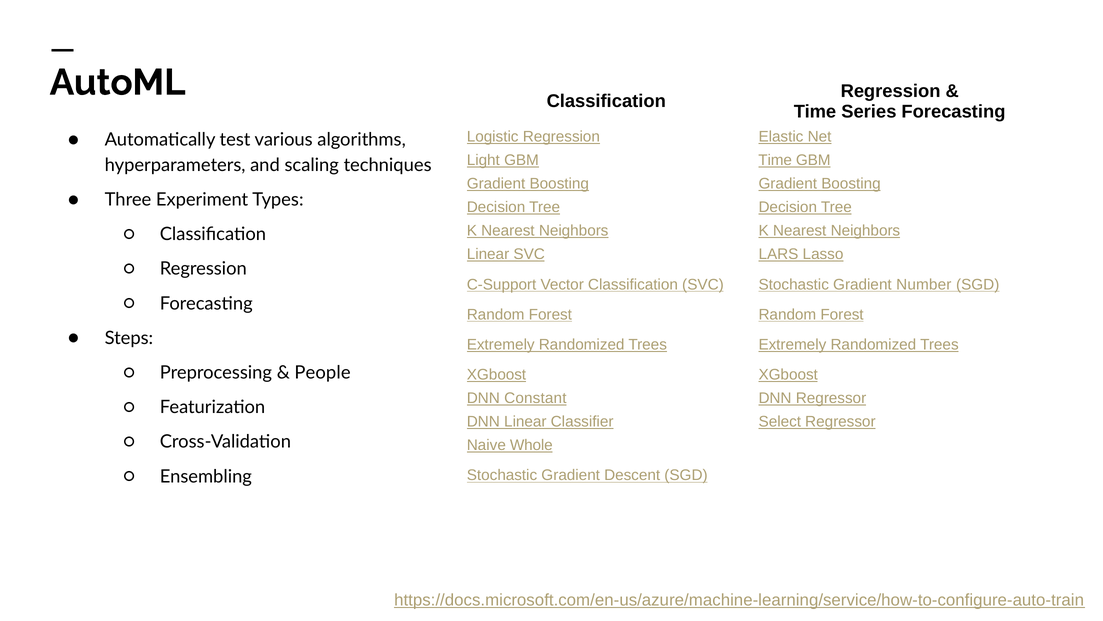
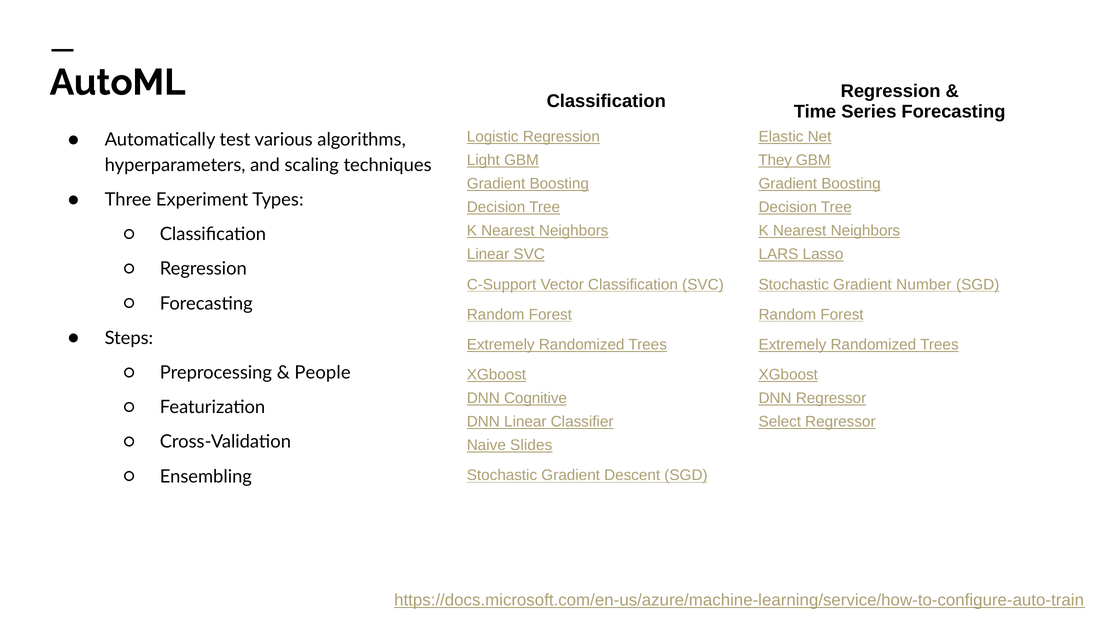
GBM Time: Time -> They
Constant: Constant -> Cognitive
Whole: Whole -> Slides
